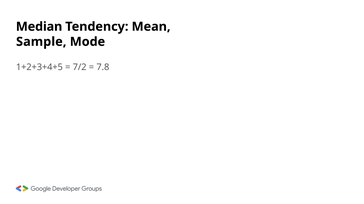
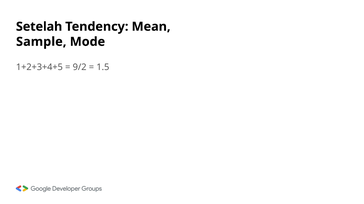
Median: Median -> Setelah
7/2: 7/2 -> 9/2
7.8: 7.8 -> 1.5
